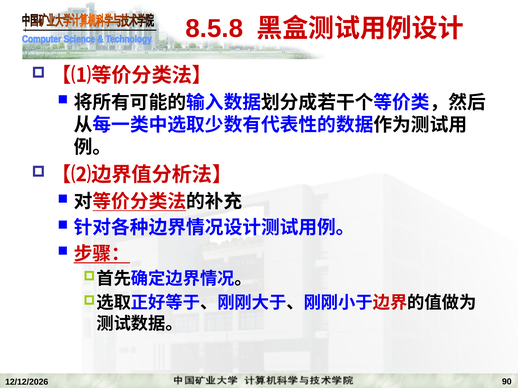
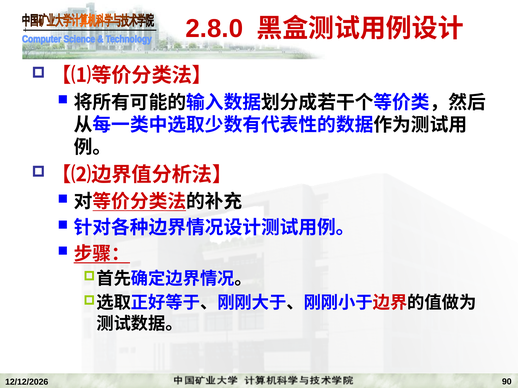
8.5.8: 8.5.8 -> 2.8.0
